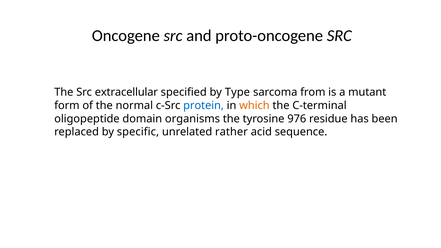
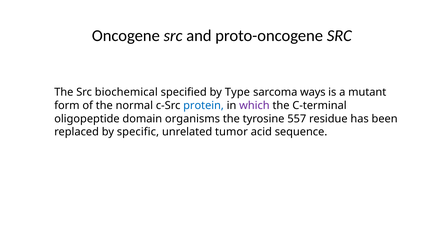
extracellular: extracellular -> biochemical
from: from -> ways
which colour: orange -> purple
976: 976 -> 557
rather: rather -> tumor
